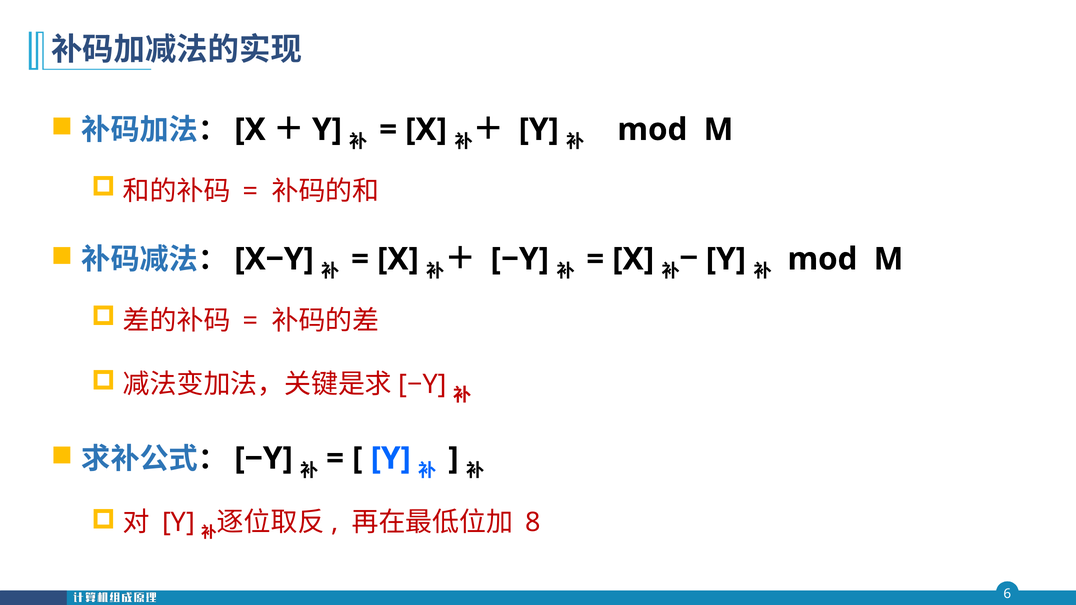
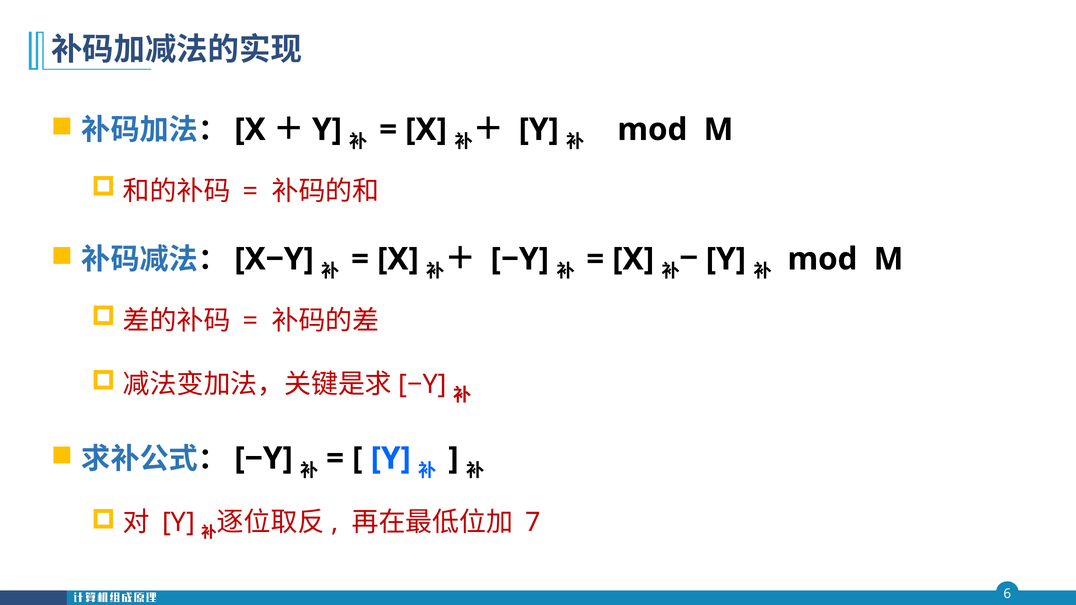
8: 8 -> 7
